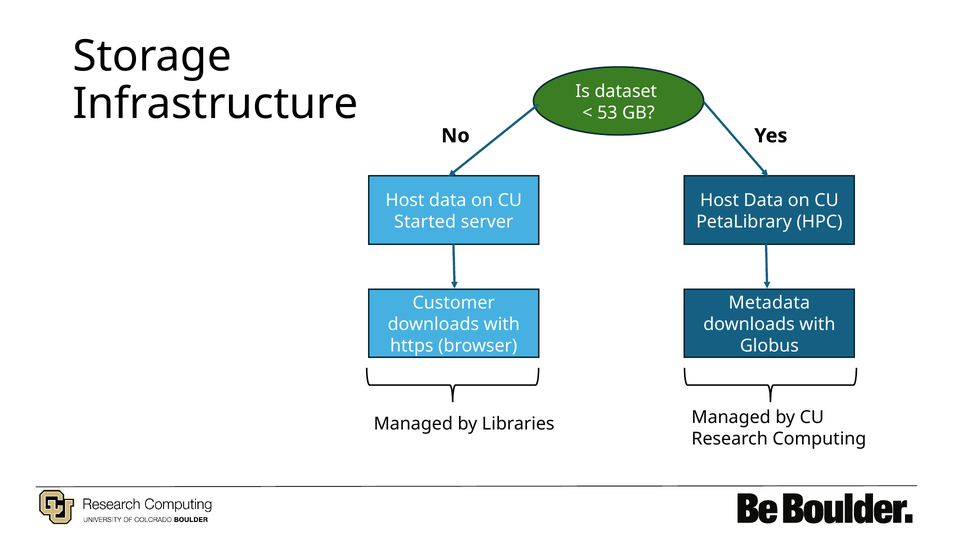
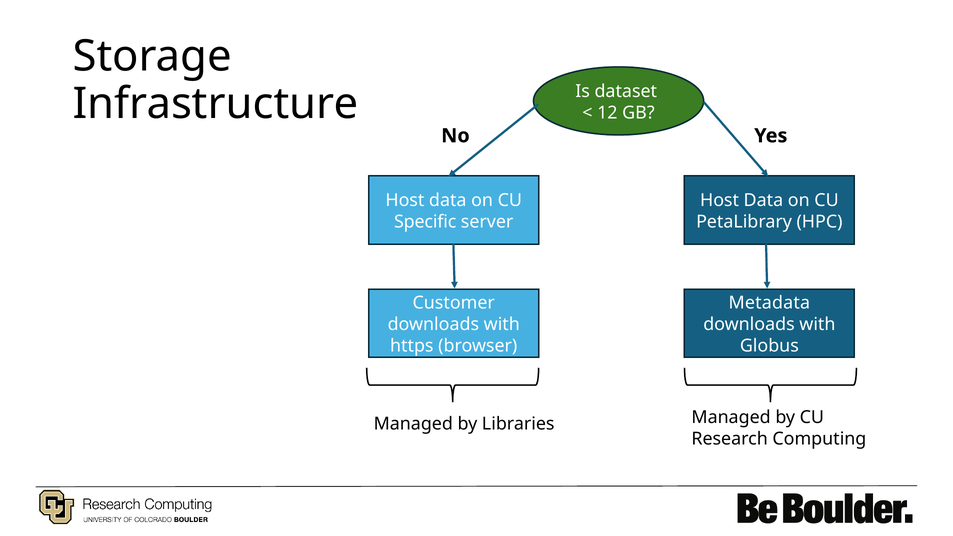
53: 53 -> 12
Started: Started -> Specific
